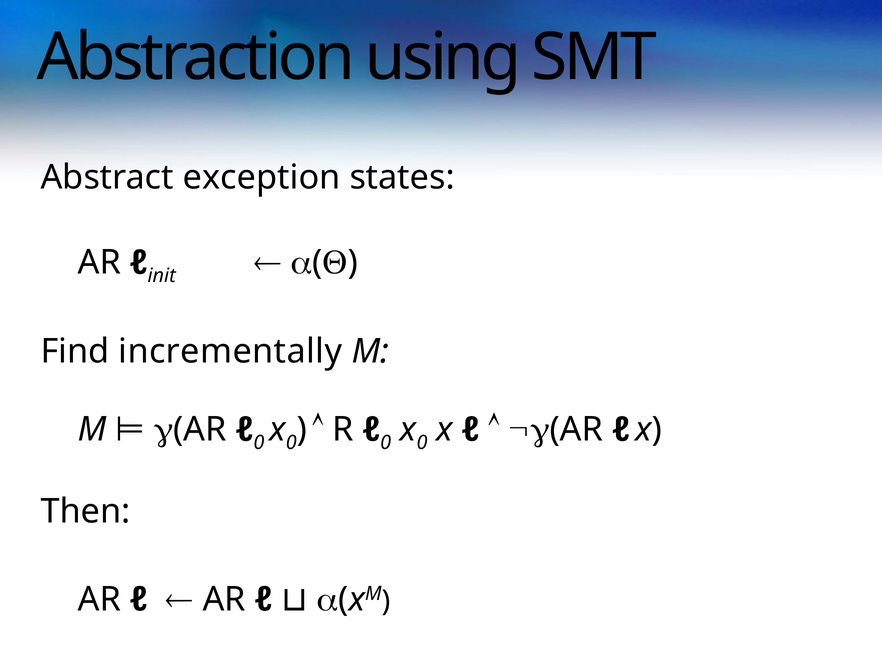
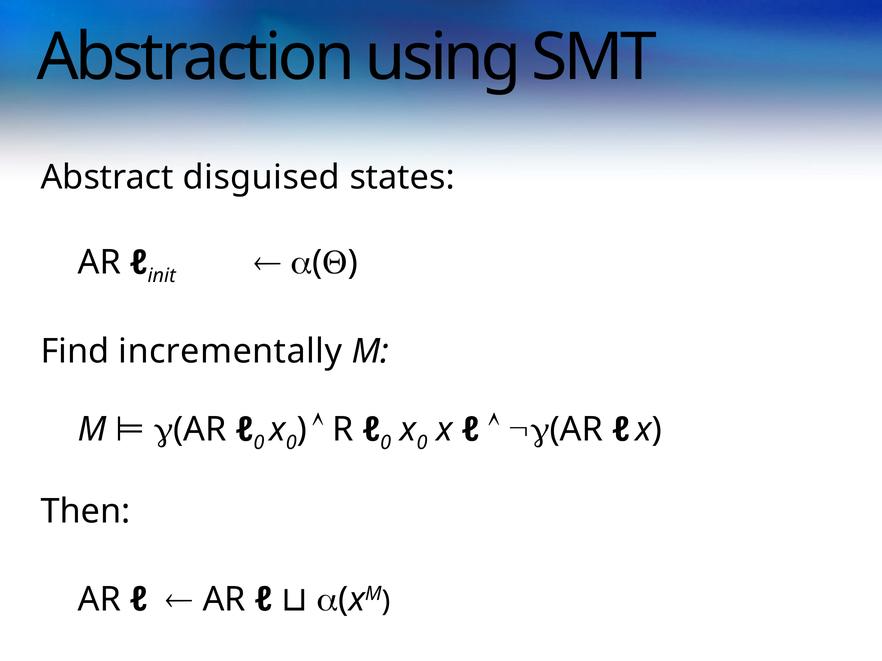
exception: exception -> disguised
